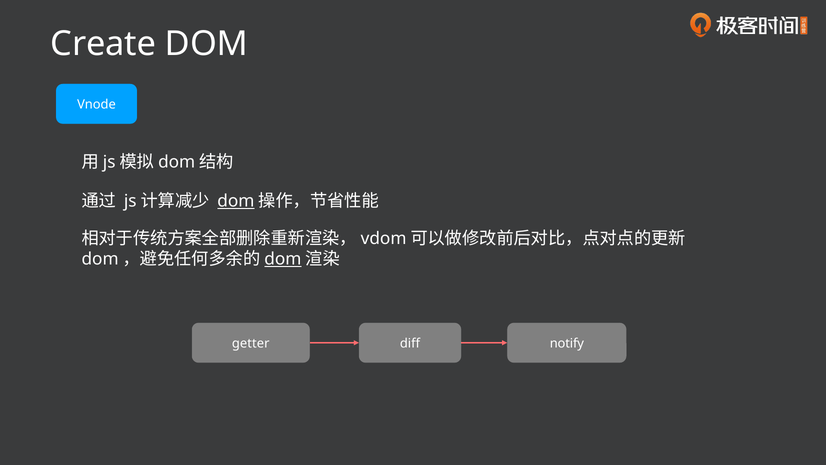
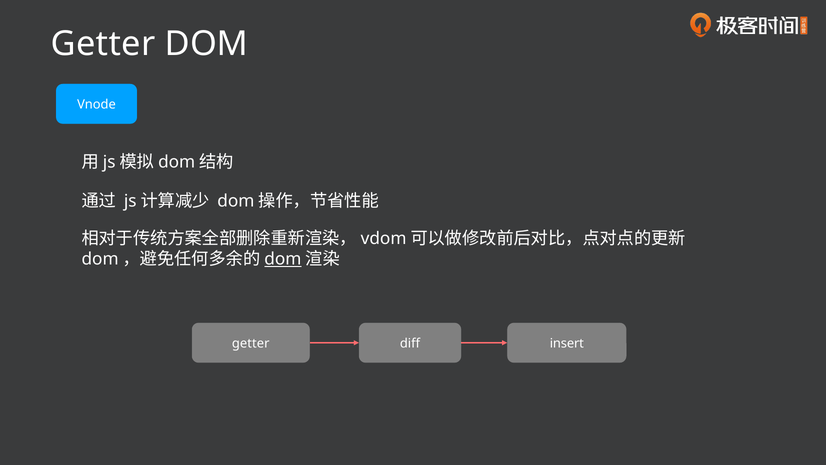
Create at (103, 44): Create -> Getter
dom at (236, 201) underline: present -> none
notify: notify -> insert
